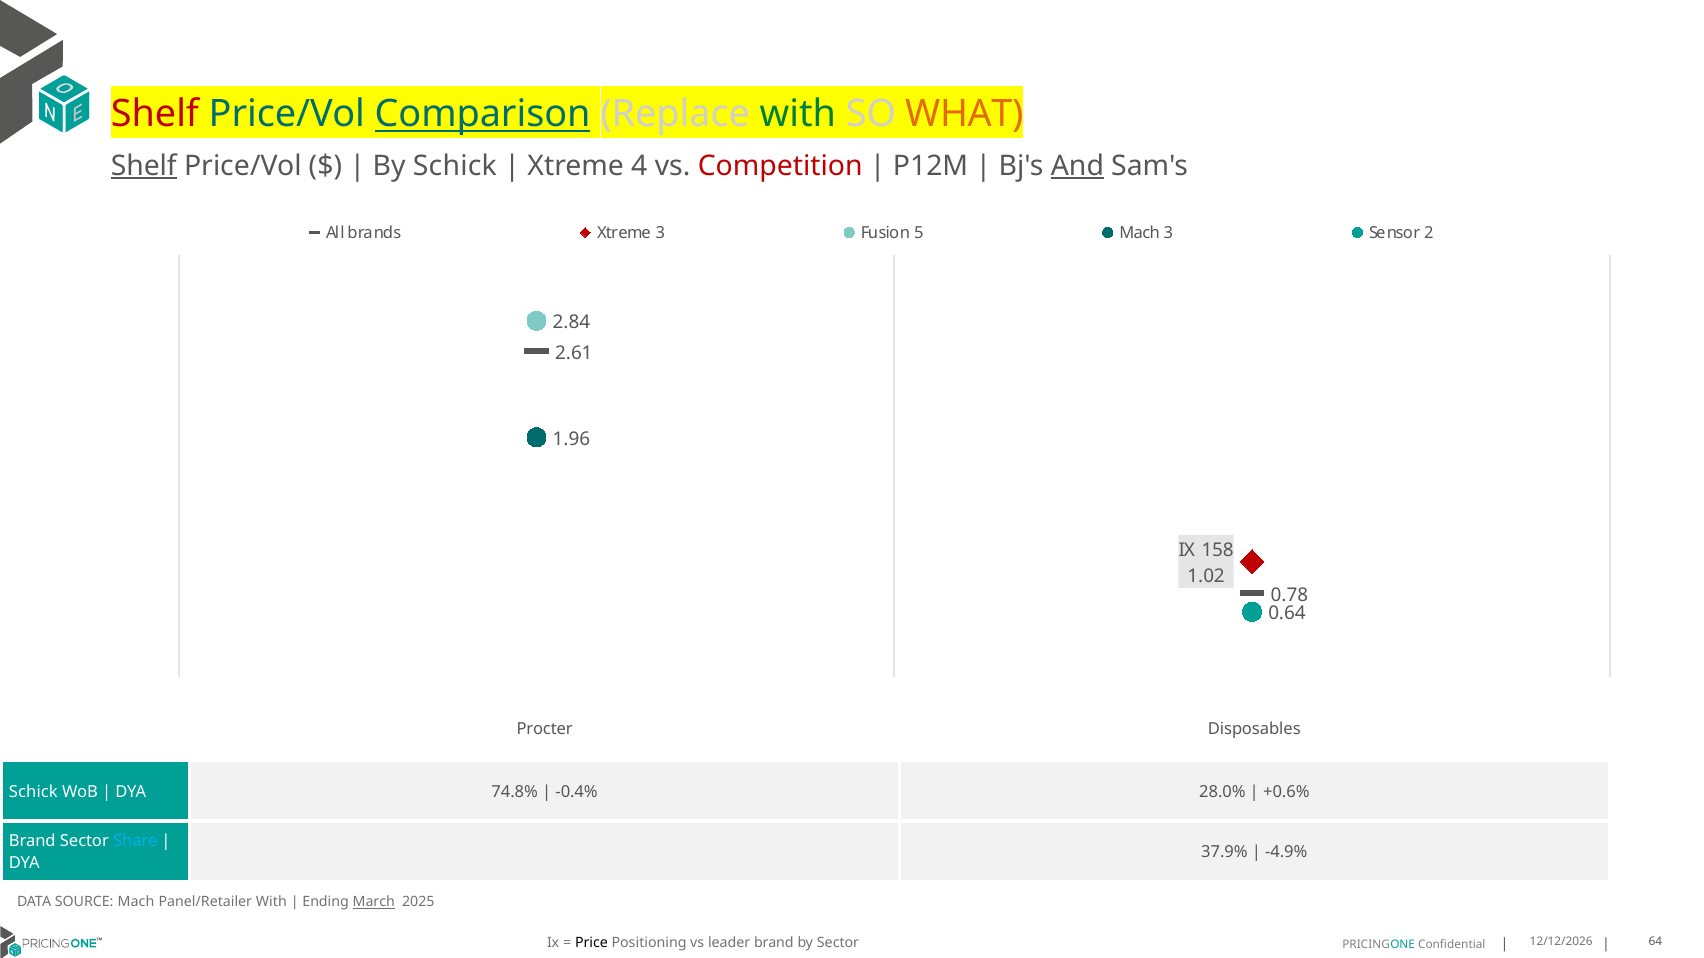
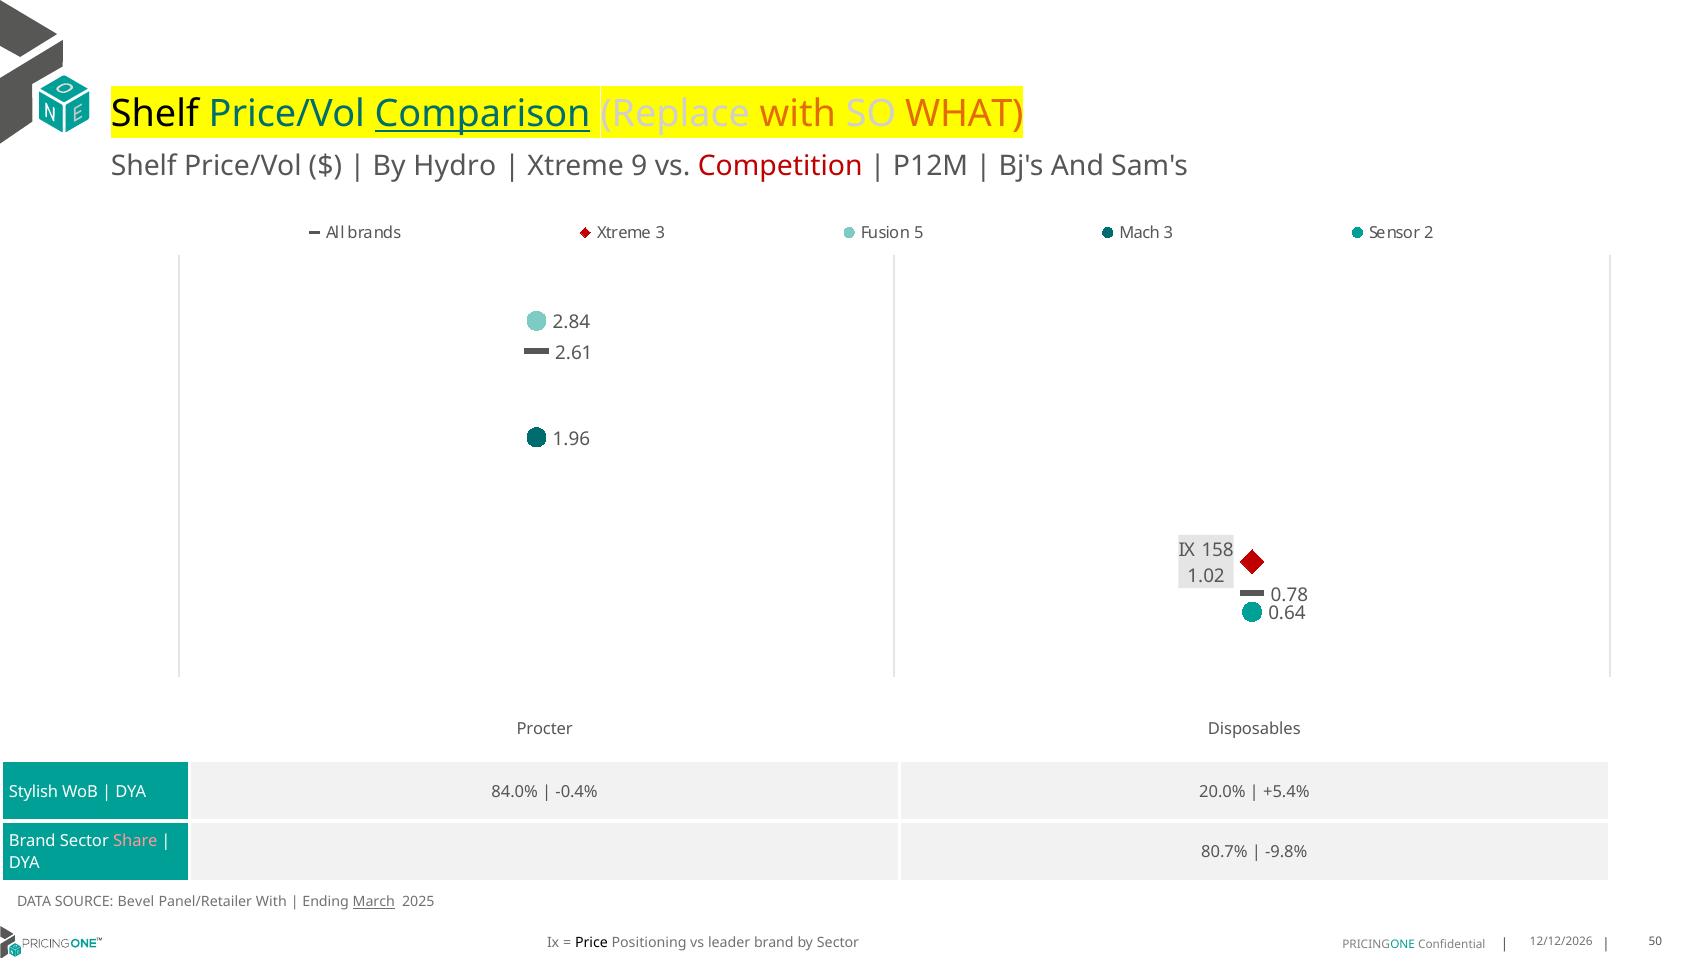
Shelf at (155, 115) colour: red -> black
with at (798, 115) colour: green -> orange
Shelf at (144, 166) underline: present -> none
By Schick: Schick -> Hydro
4: 4 -> 9
And underline: present -> none
Schick at (33, 792): Schick -> Stylish
74.8%: 74.8% -> 84.0%
28.0%: 28.0% -> 20.0%
+0.6%: +0.6% -> +5.4%
Share colour: light blue -> pink
37.9%: 37.9% -> 80.7%
-4.9%: -4.9% -> -9.8%
SOURCE Mach: Mach -> Bevel
64: 64 -> 50
